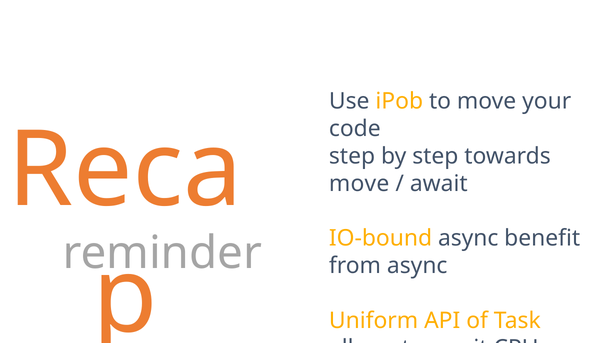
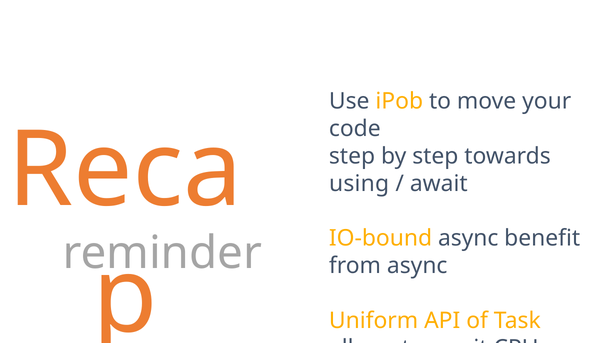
move at (359, 184): move -> using
